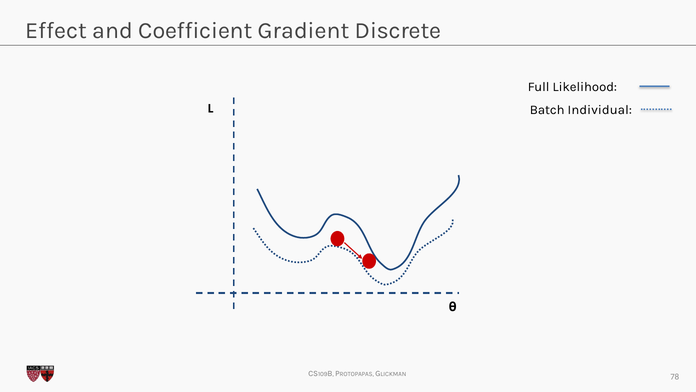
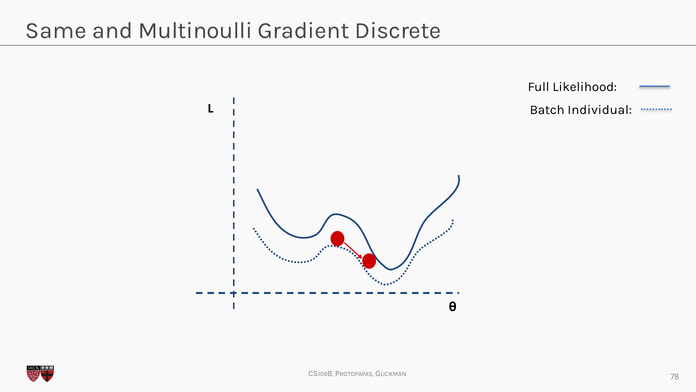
Effect: Effect -> Same
Coefficient: Coefficient -> Multinoulli
